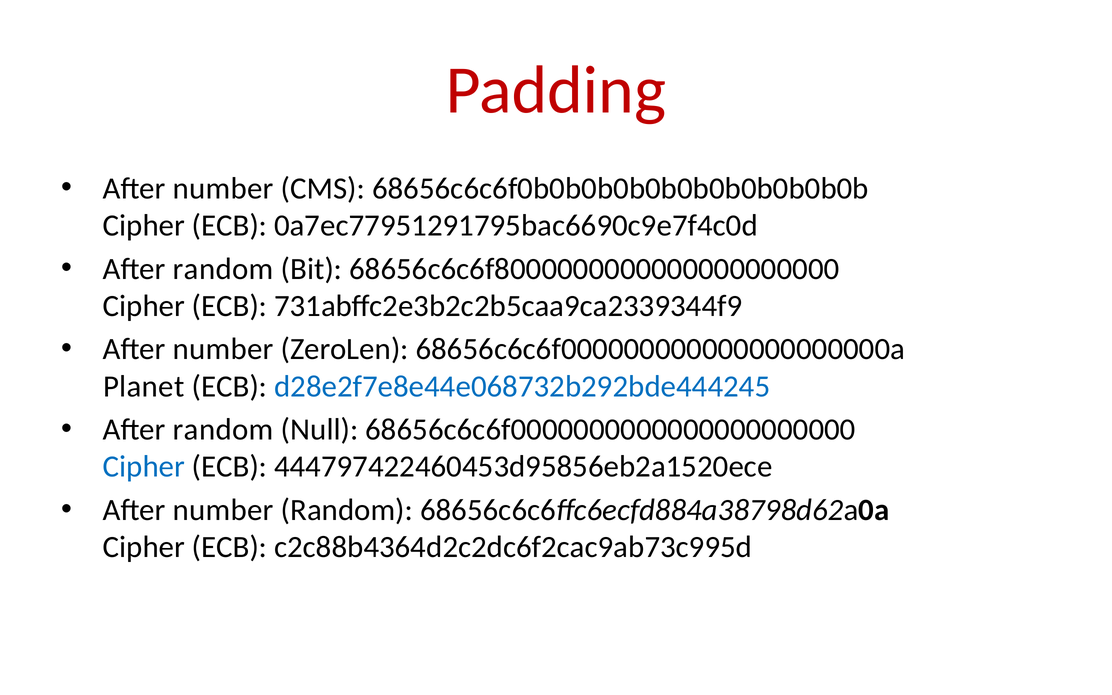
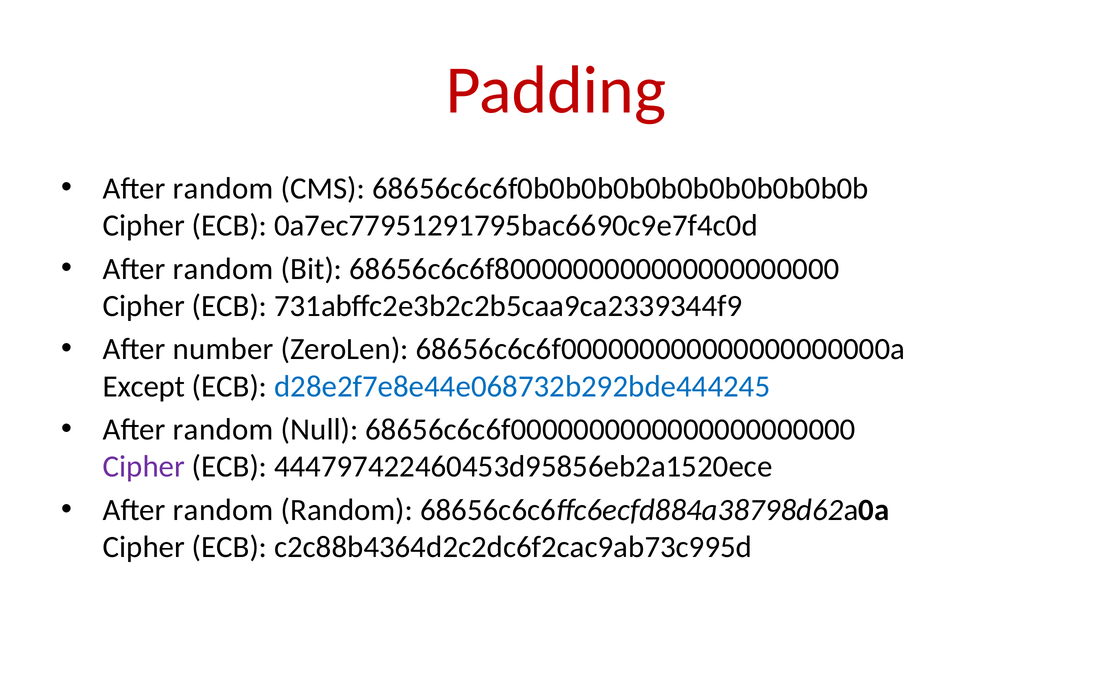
number at (223, 188): number -> random
Planet: Planet -> Except
Cipher at (144, 467) colour: blue -> purple
number at (223, 510): number -> random
